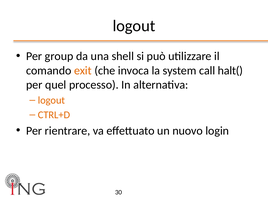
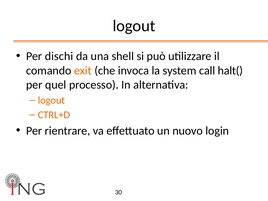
group: group -> dischi
